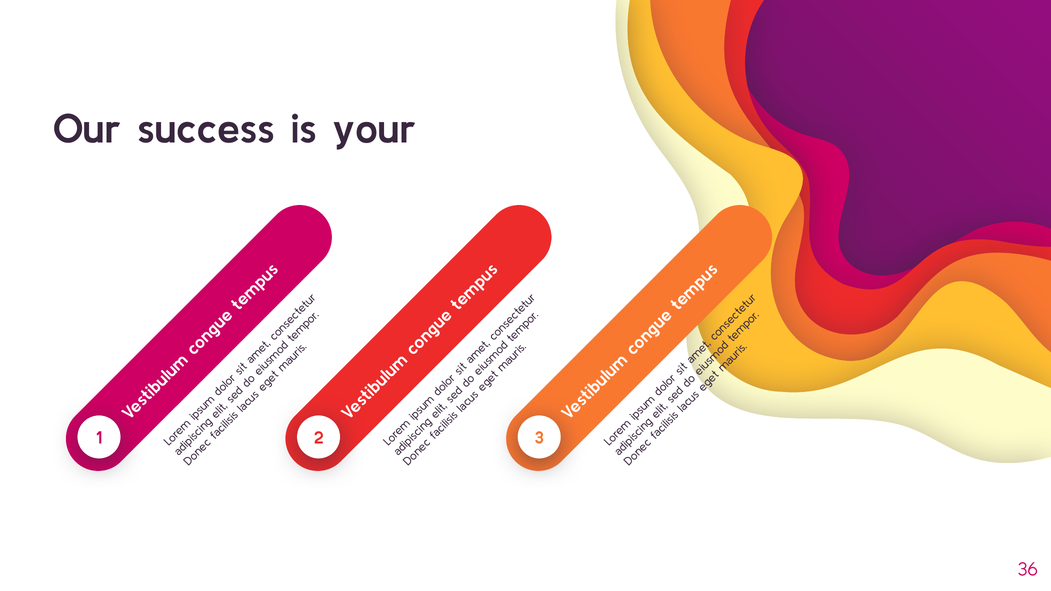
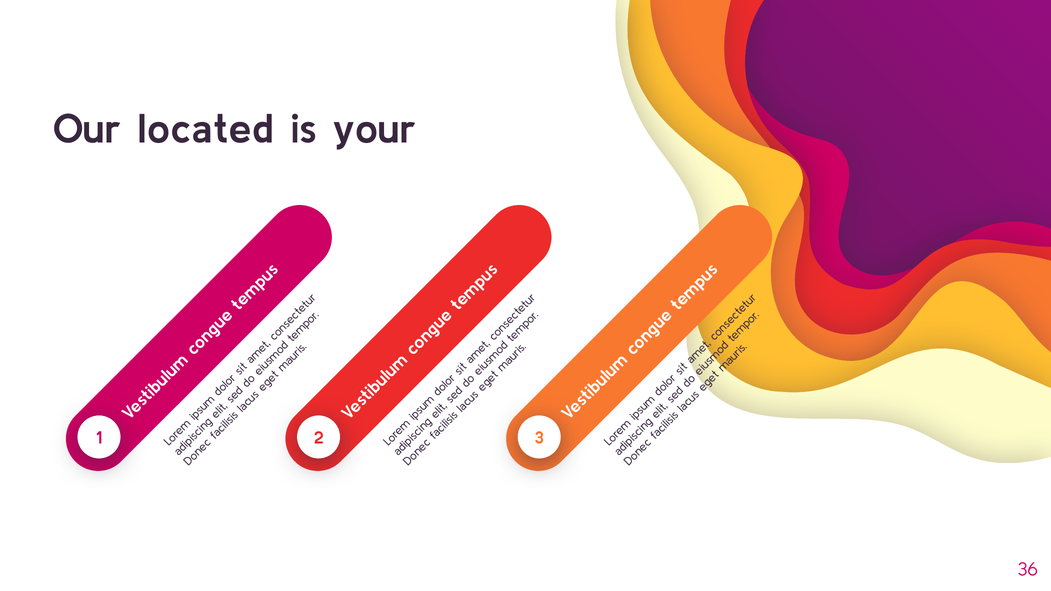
success: success -> located
